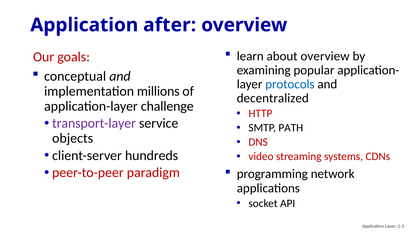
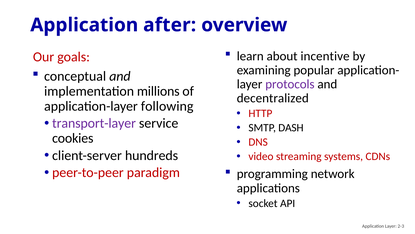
about overview: overview -> incentive
protocols colour: blue -> purple
challenge: challenge -> following
PATH: PATH -> DASH
objects: objects -> cookies
